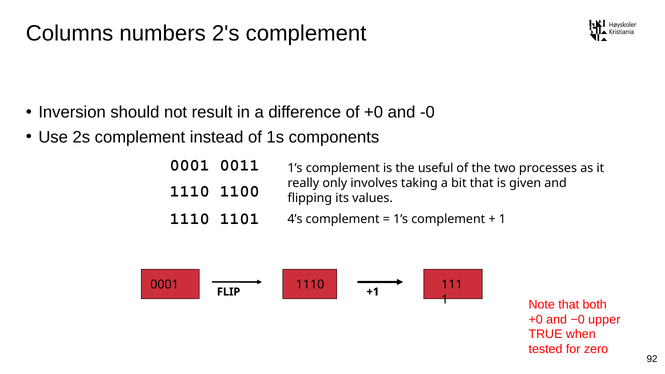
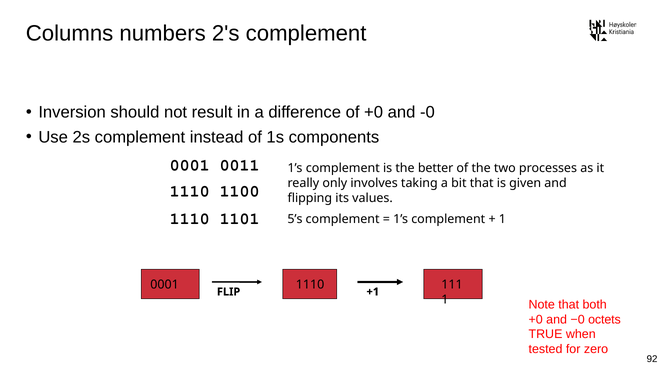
useful: useful -> better
4’s: 4’s -> 5’s
upper: upper -> octets
